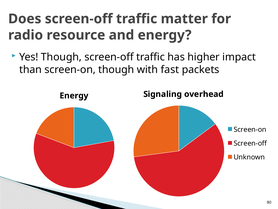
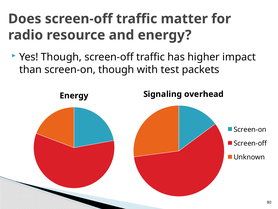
fast: fast -> test
